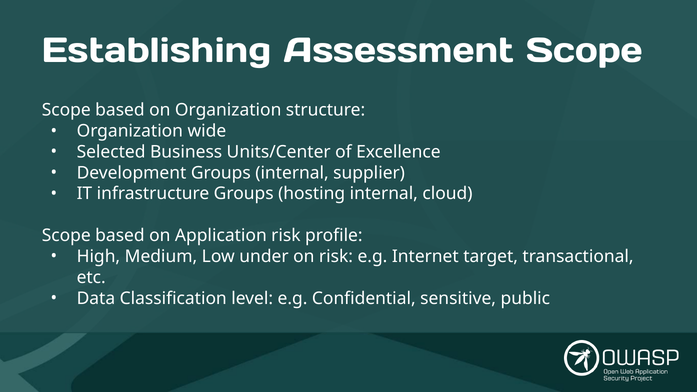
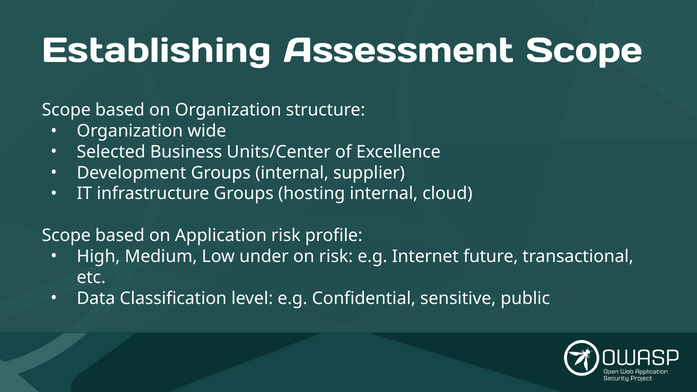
target: target -> future
